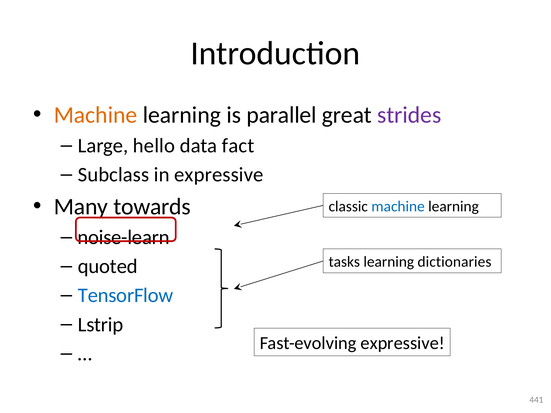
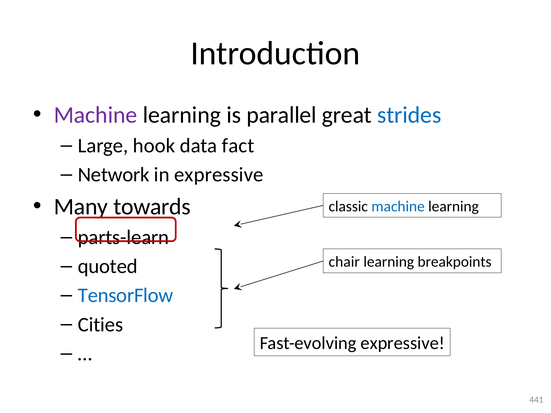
Machine at (96, 115) colour: orange -> purple
strides colour: purple -> blue
hello: hello -> hook
Subclass: Subclass -> Network
noise-learn: noise-learn -> parts-learn
tasks: tasks -> chair
dictionaries: dictionaries -> breakpoints
Lstrip: Lstrip -> Cities
